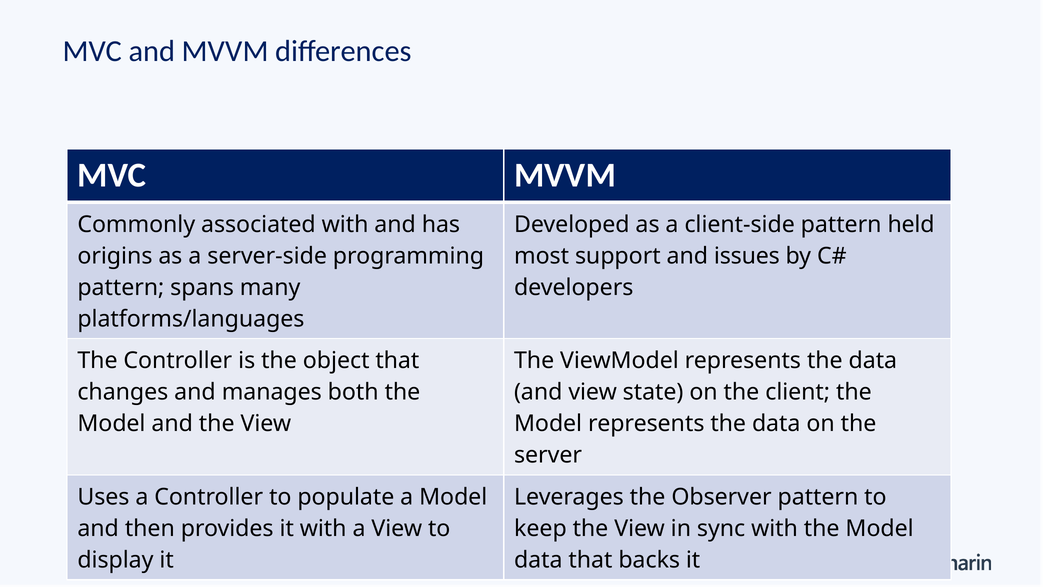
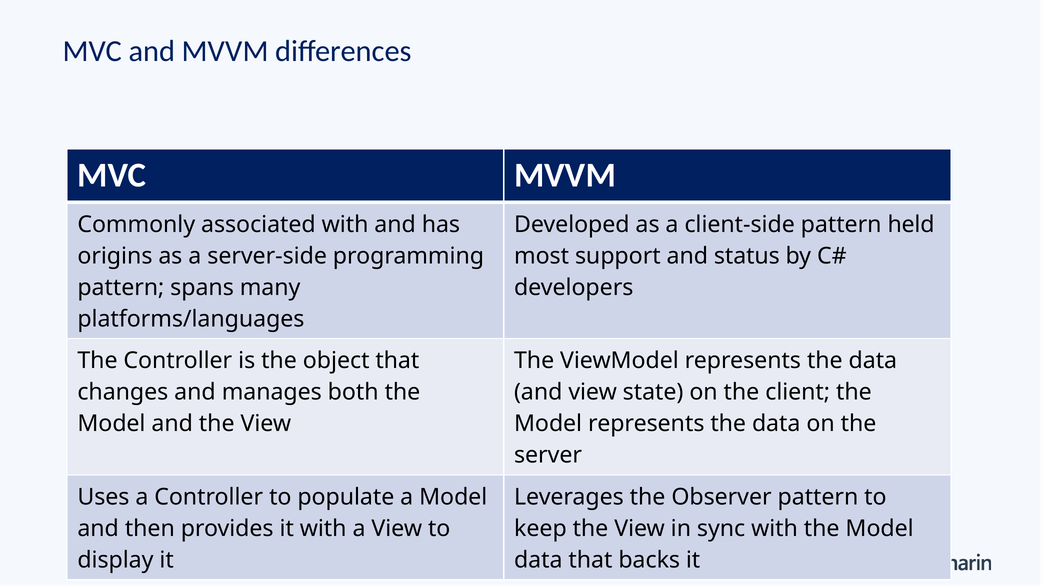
issues: issues -> status
